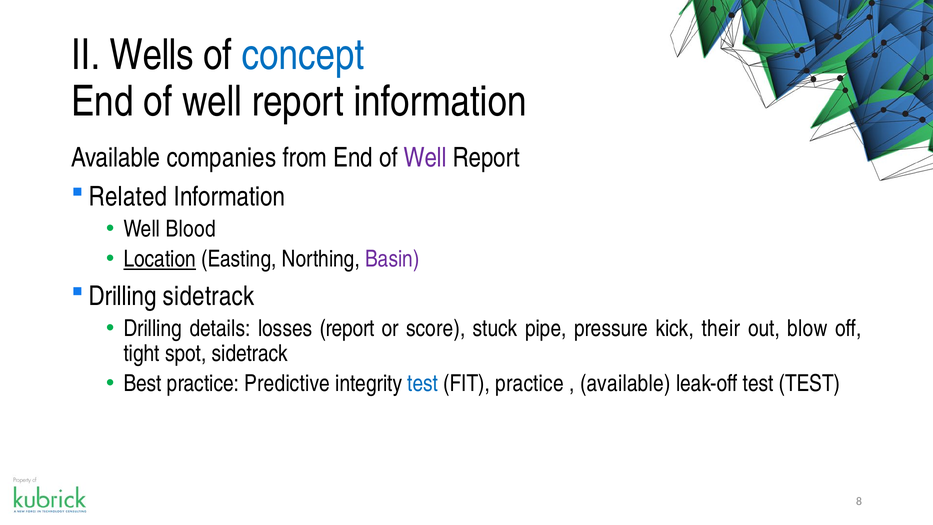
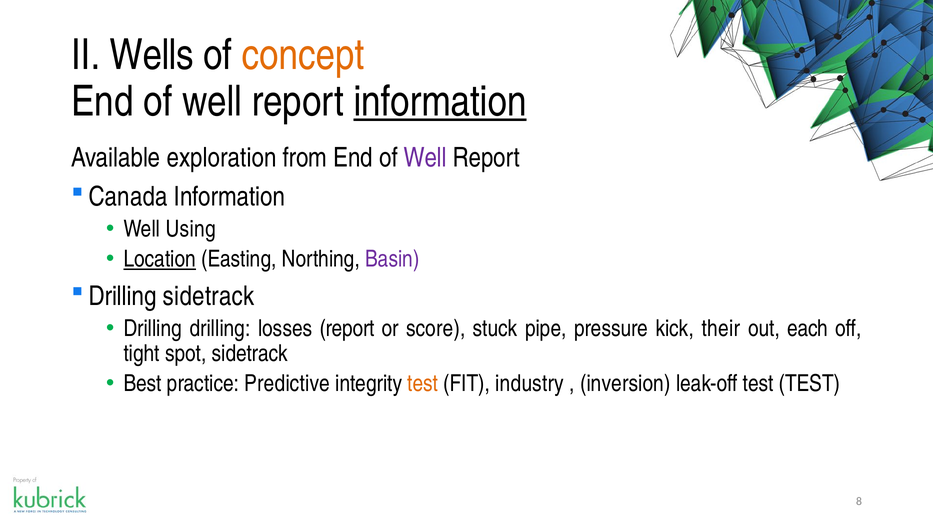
concept colour: blue -> orange
information at (440, 102) underline: none -> present
companies: companies -> exploration
Related: Related -> Canada
Blood: Blood -> Using
Drilling details: details -> drilling
blow: blow -> each
test at (423, 383) colour: blue -> orange
FIT practice: practice -> industry
available at (625, 383): available -> inversion
